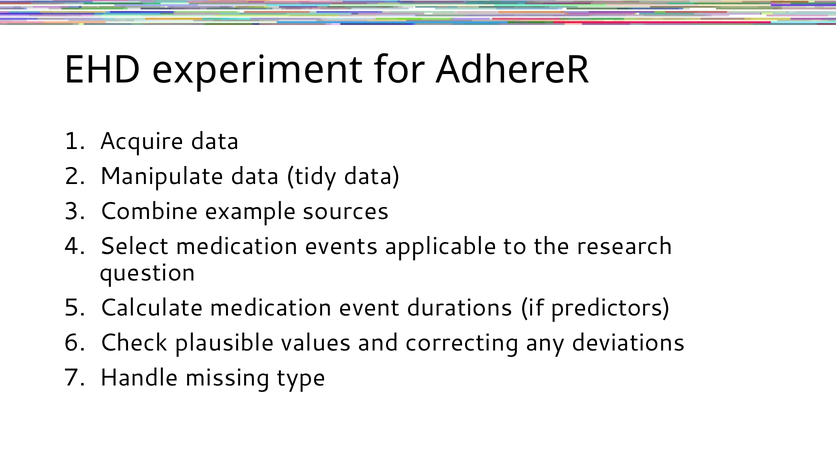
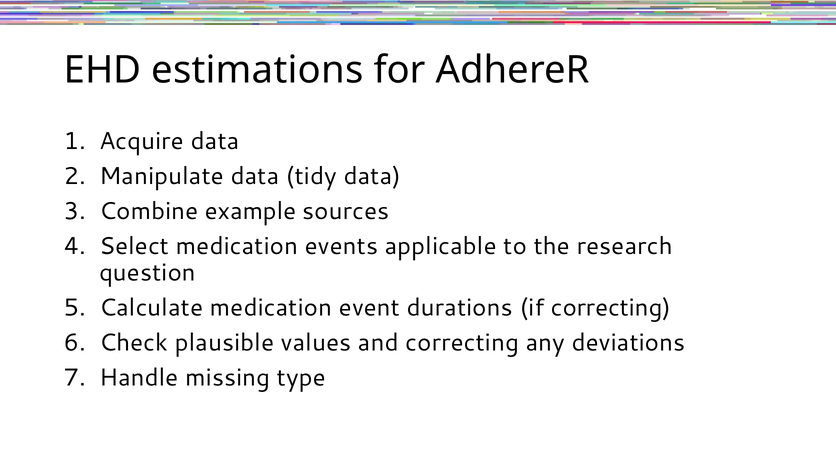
experiment: experiment -> estimations
if predictors: predictors -> correcting
